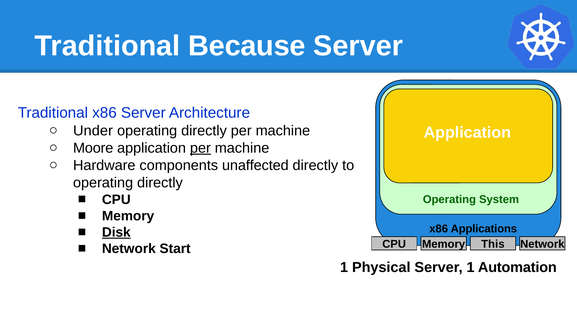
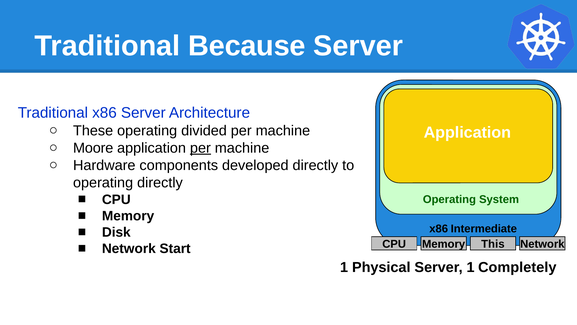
Under: Under -> These
directly at (204, 131): directly -> divided
unaffected: unaffected -> developed
Applications: Applications -> Intermediate
Disk underline: present -> none
Automation: Automation -> Completely
